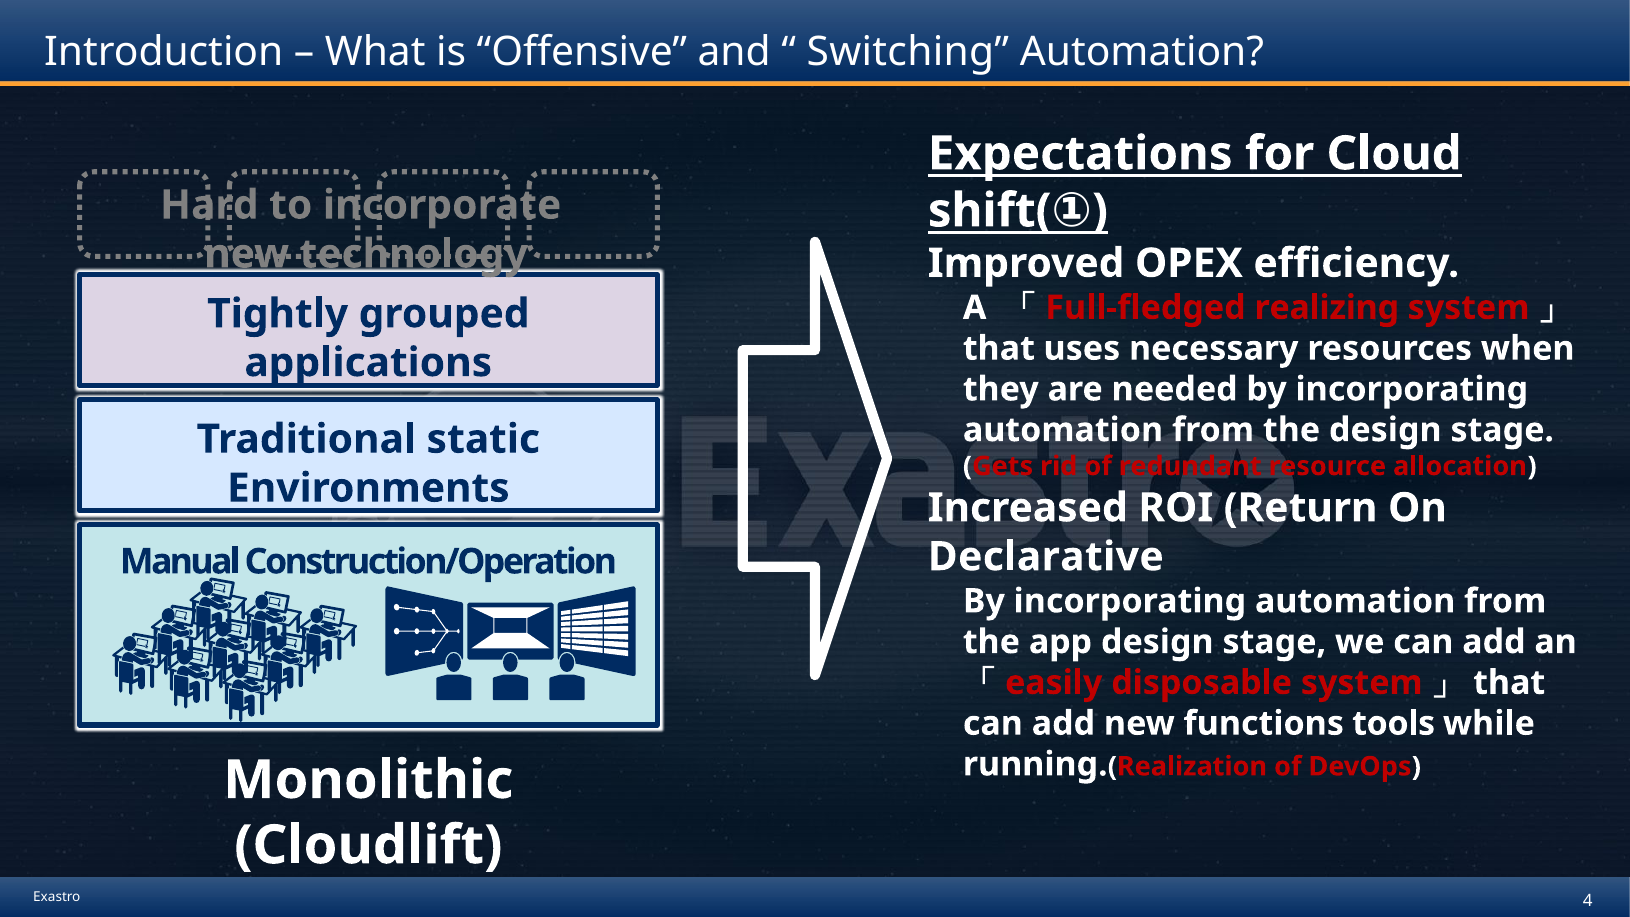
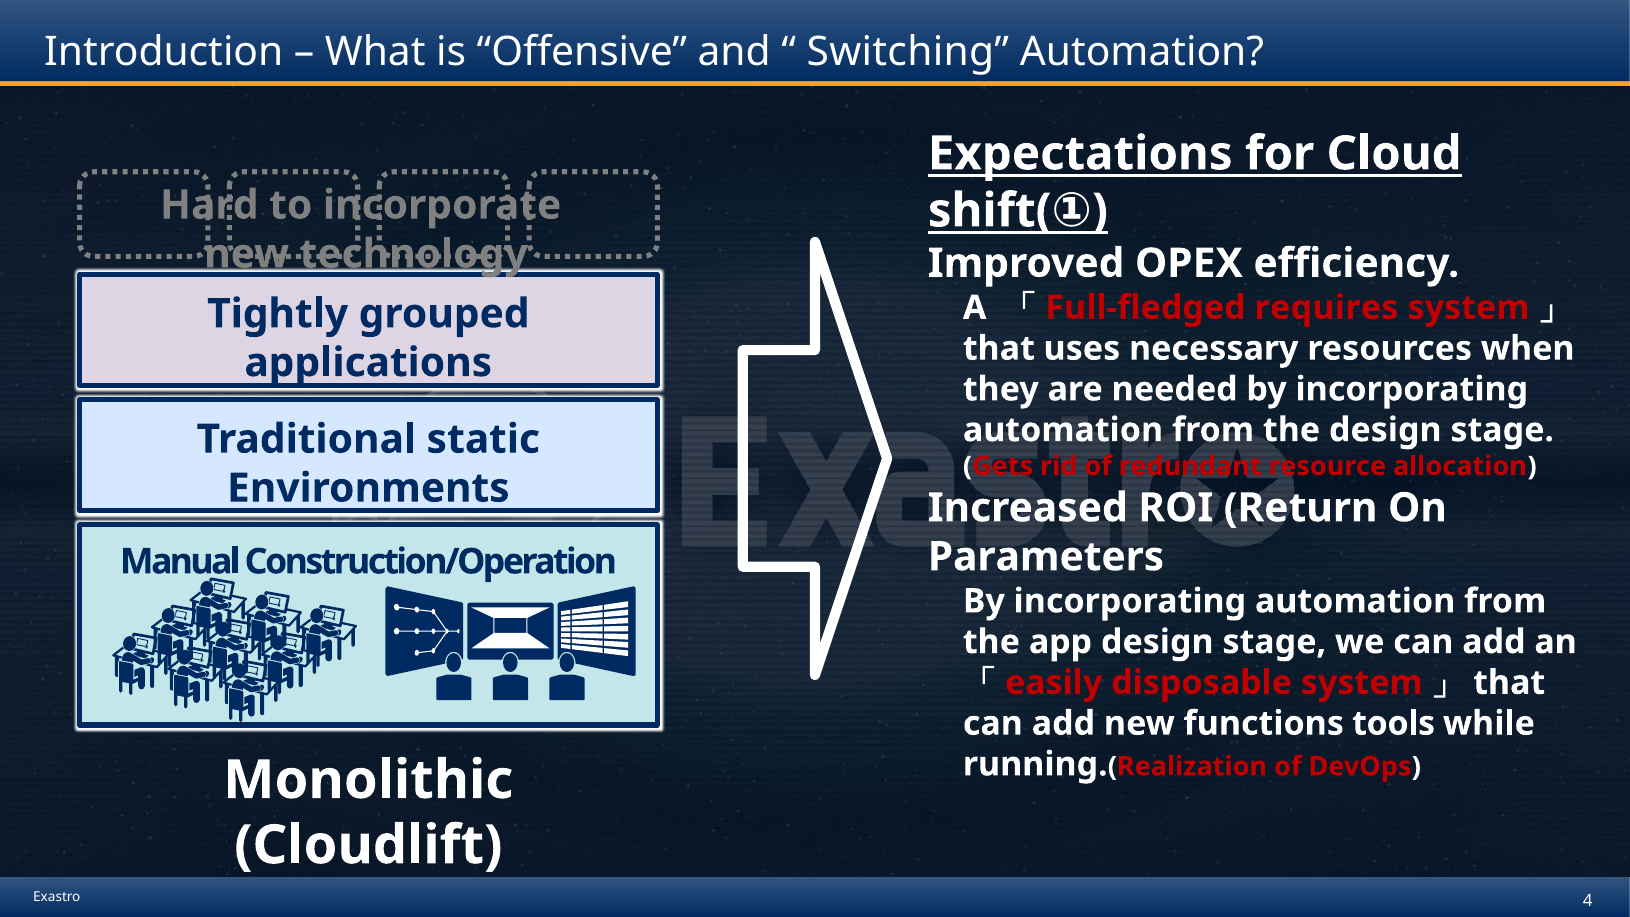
realizing: realizing -> requires
Declarative: Declarative -> Parameters
